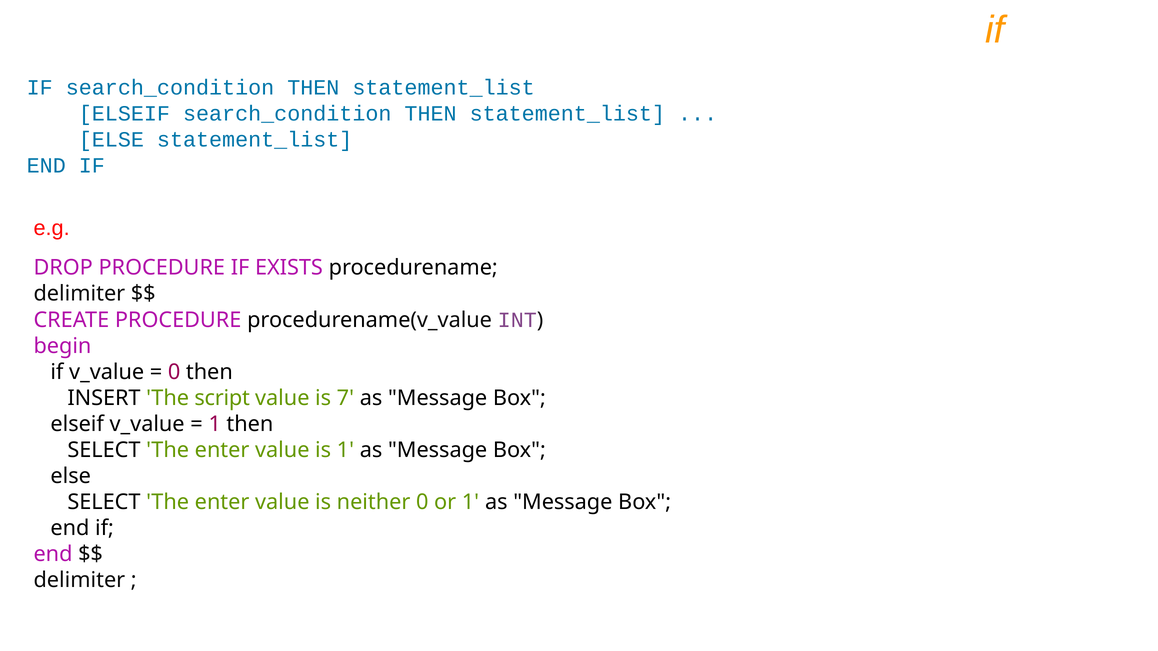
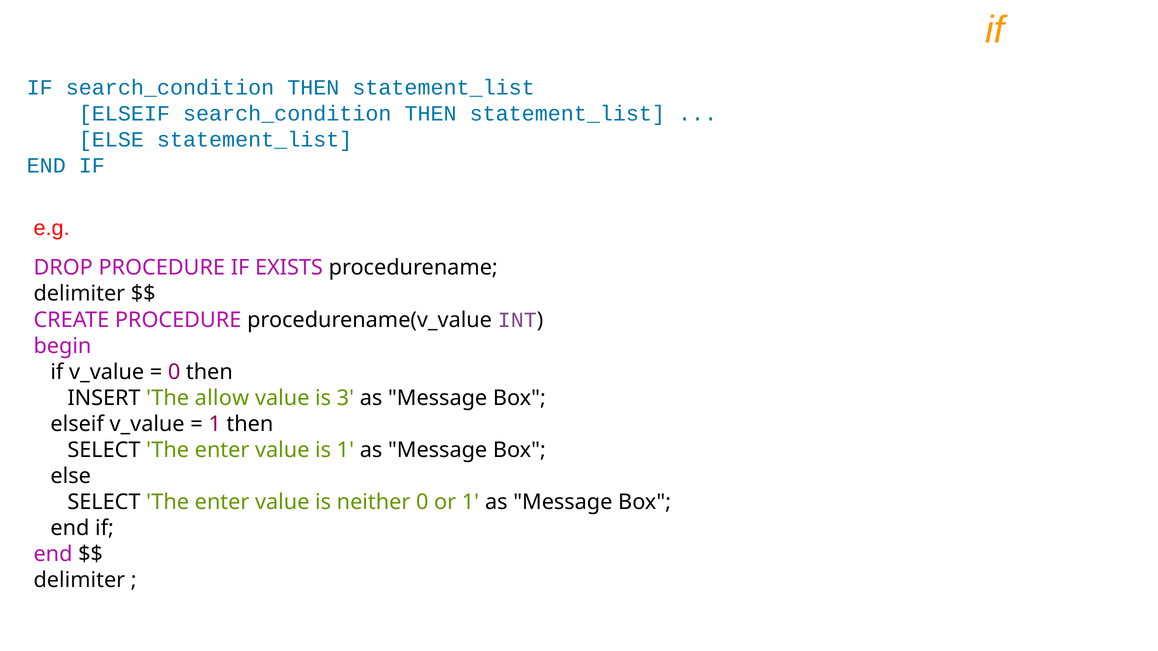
script: script -> allow
7: 7 -> 3
